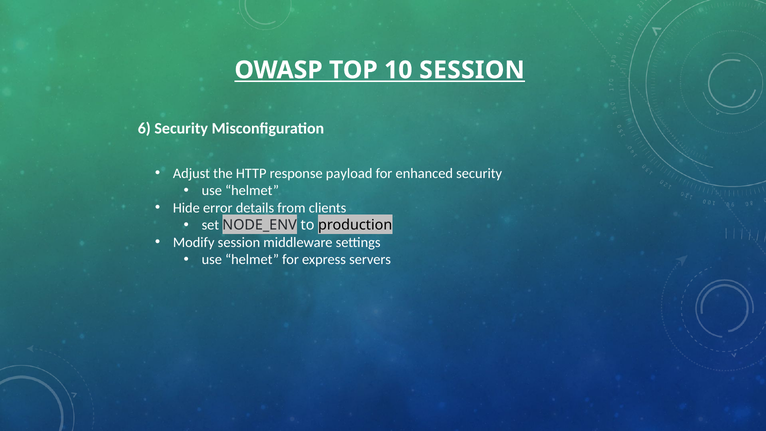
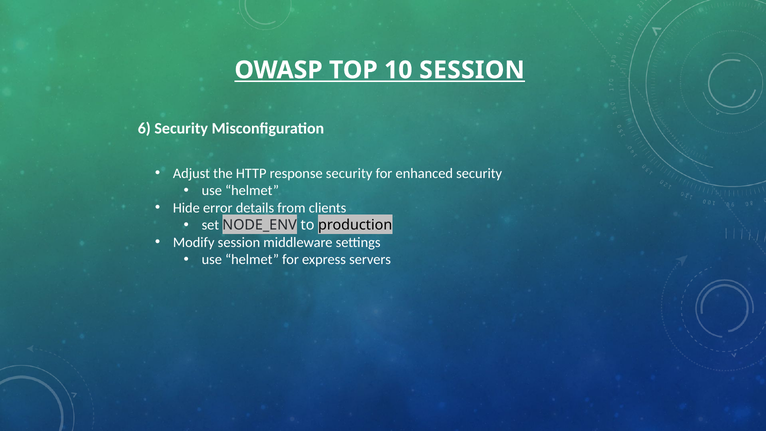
response payload: payload -> security
